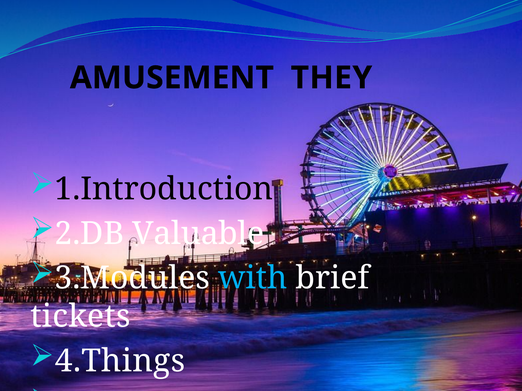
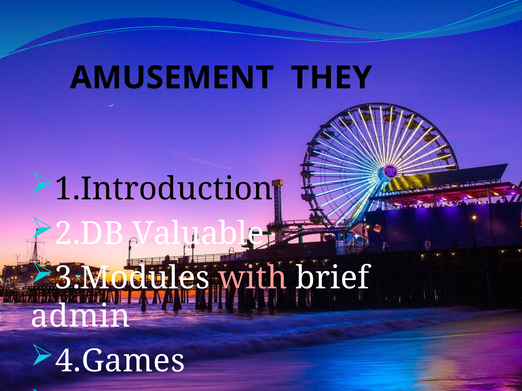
with colour: light blue -> pink
tickets: tickets -> admin
4.Things: 4.Things -> 4.Games
